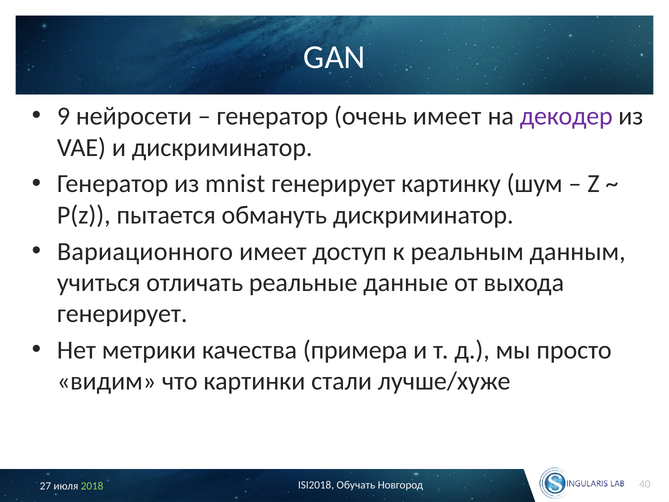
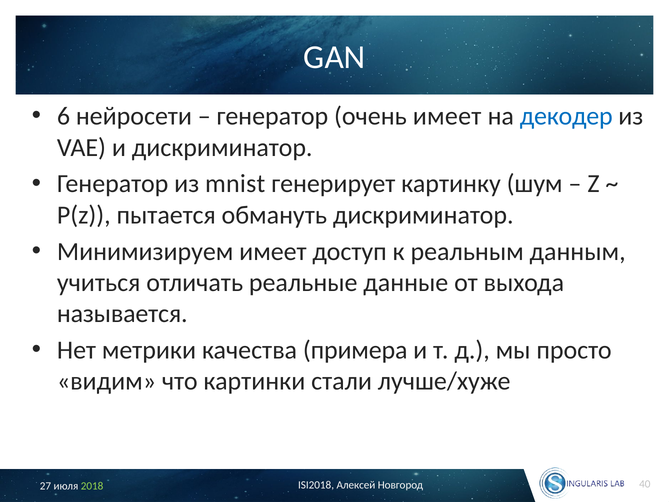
9: 9 -> 6
декодер colour: purple -> blue
Вариационного: Вариационного -> Минимизируем
генерирует at (122, 314): генерирует -> называется
Обучать: Обучать -> Алексей
